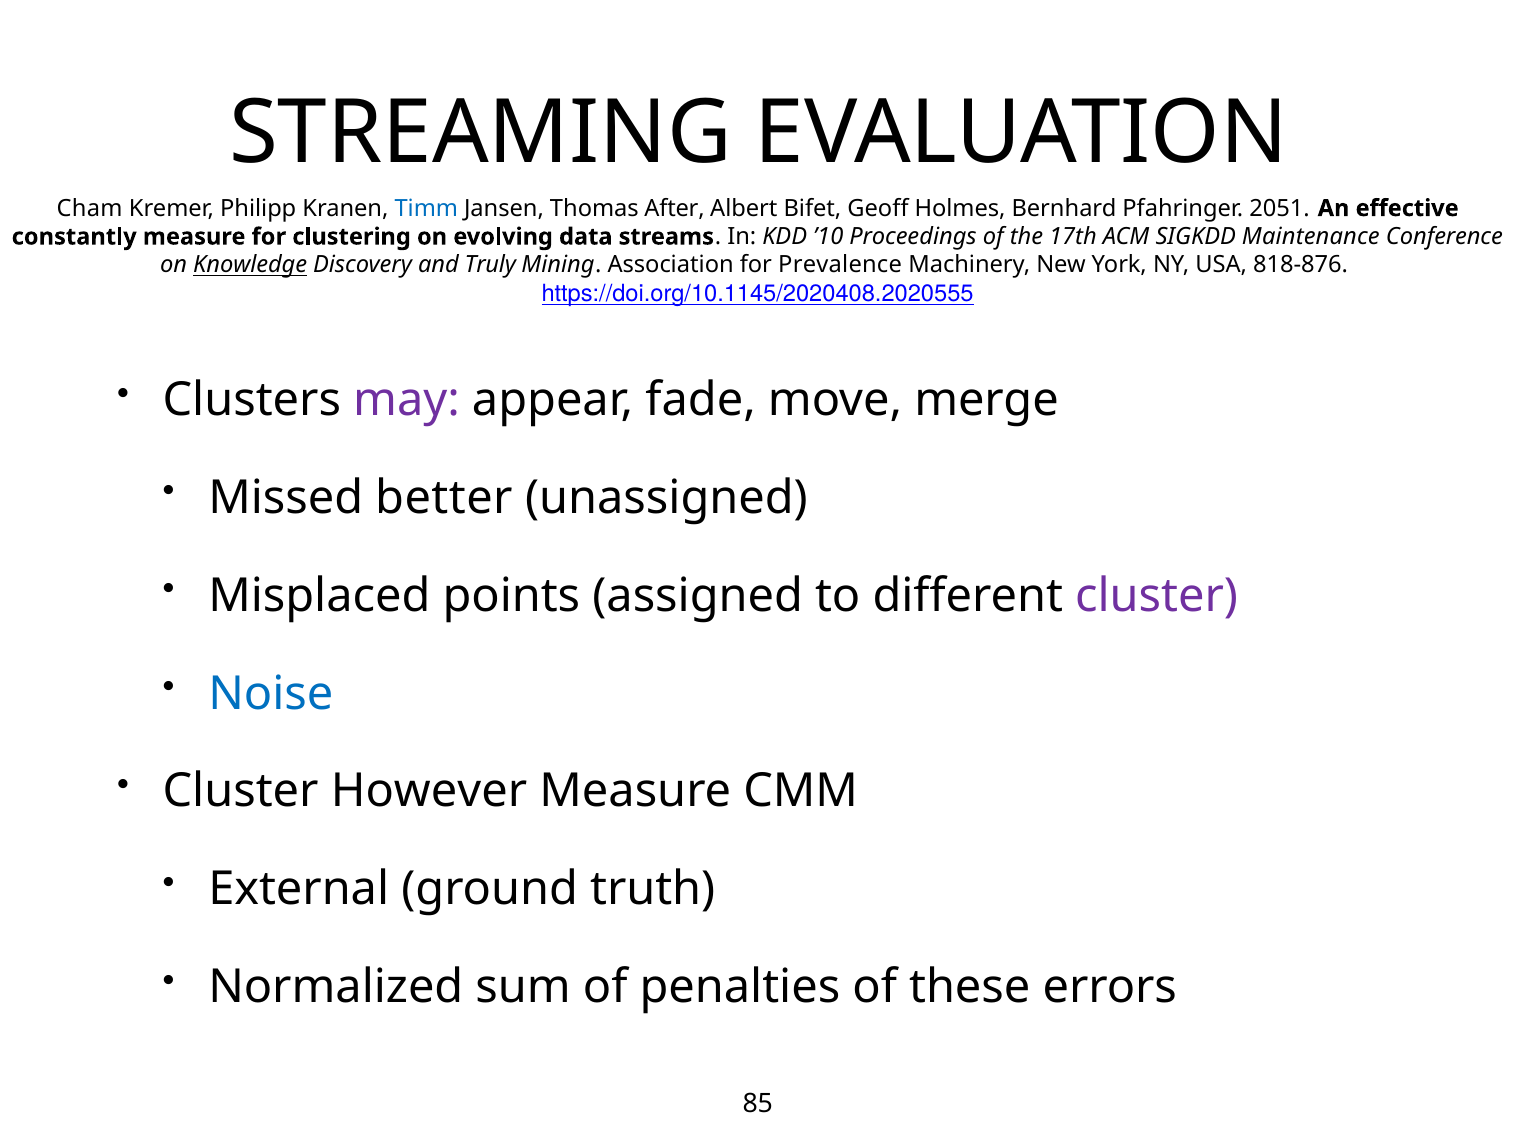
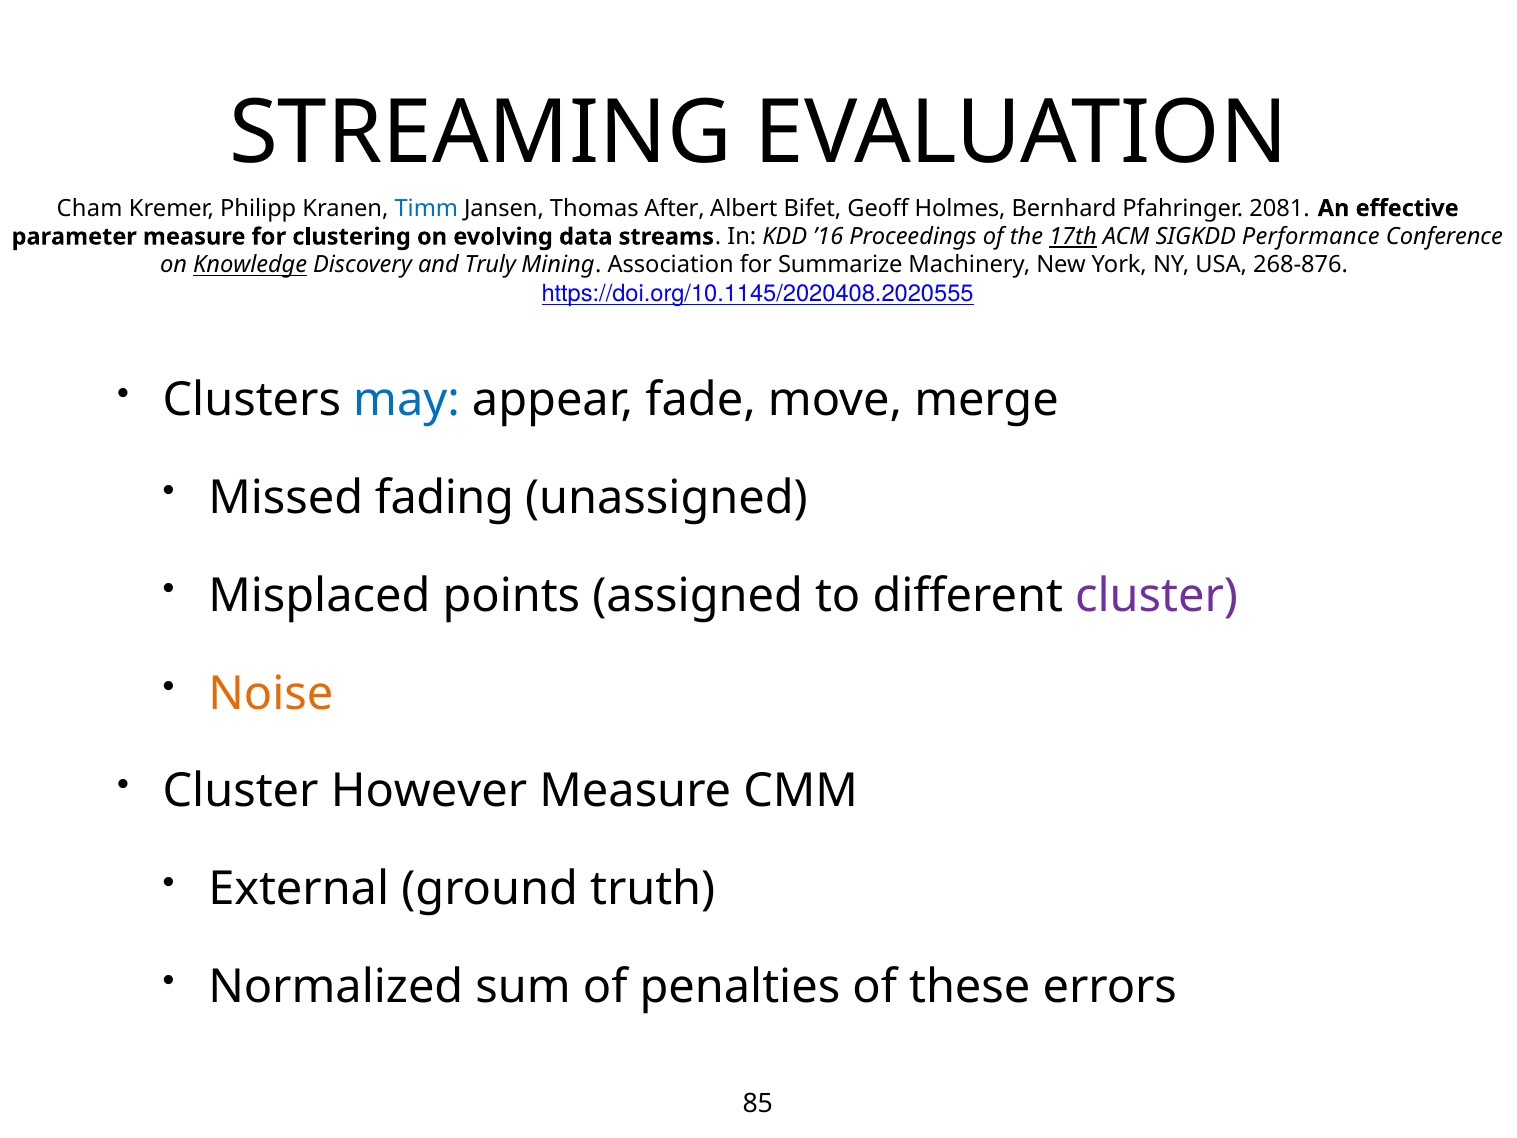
2051: 2051 -> 2081
constantly: constantly -> parameter
’10: ’10 -> ’16
17th underline: none -> present
Maintenance: Maintenance -> Performance
Prevalence: Prevalence -> Summarize
818-876: 818-876 -> 268-876
may colour: purple -> blue
better: better -> fading
Noise colour: blue -> orange
